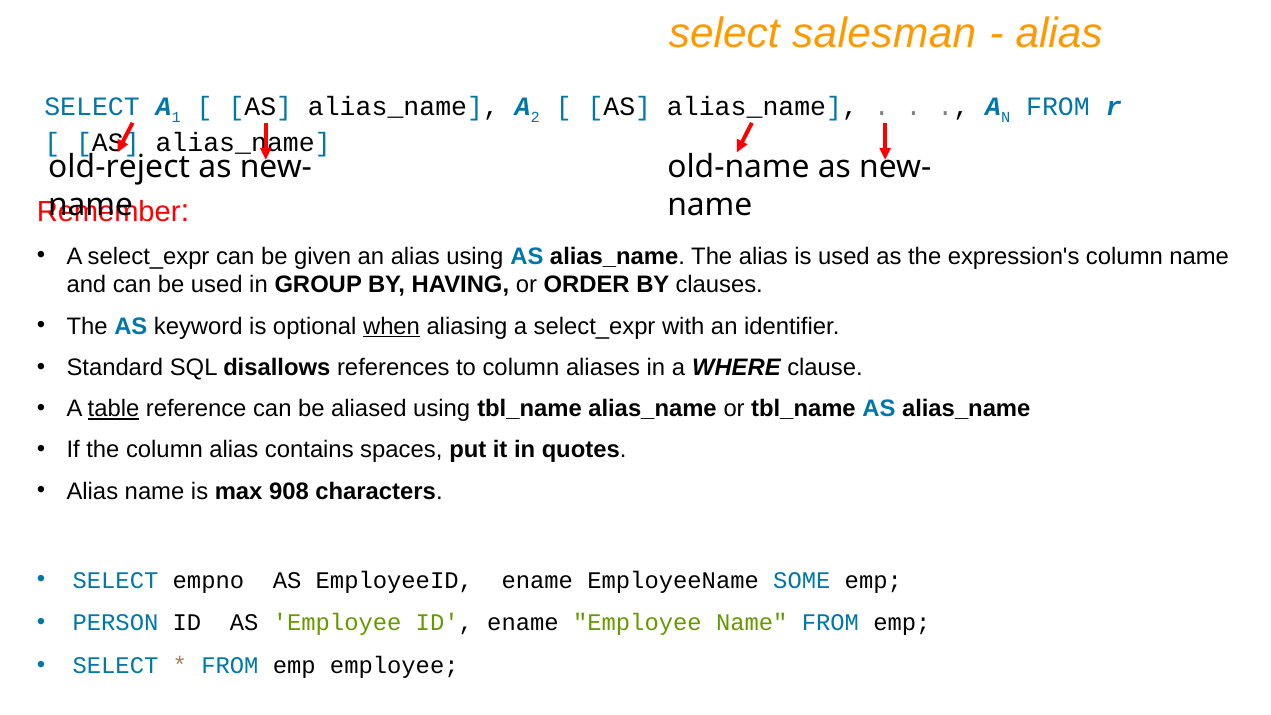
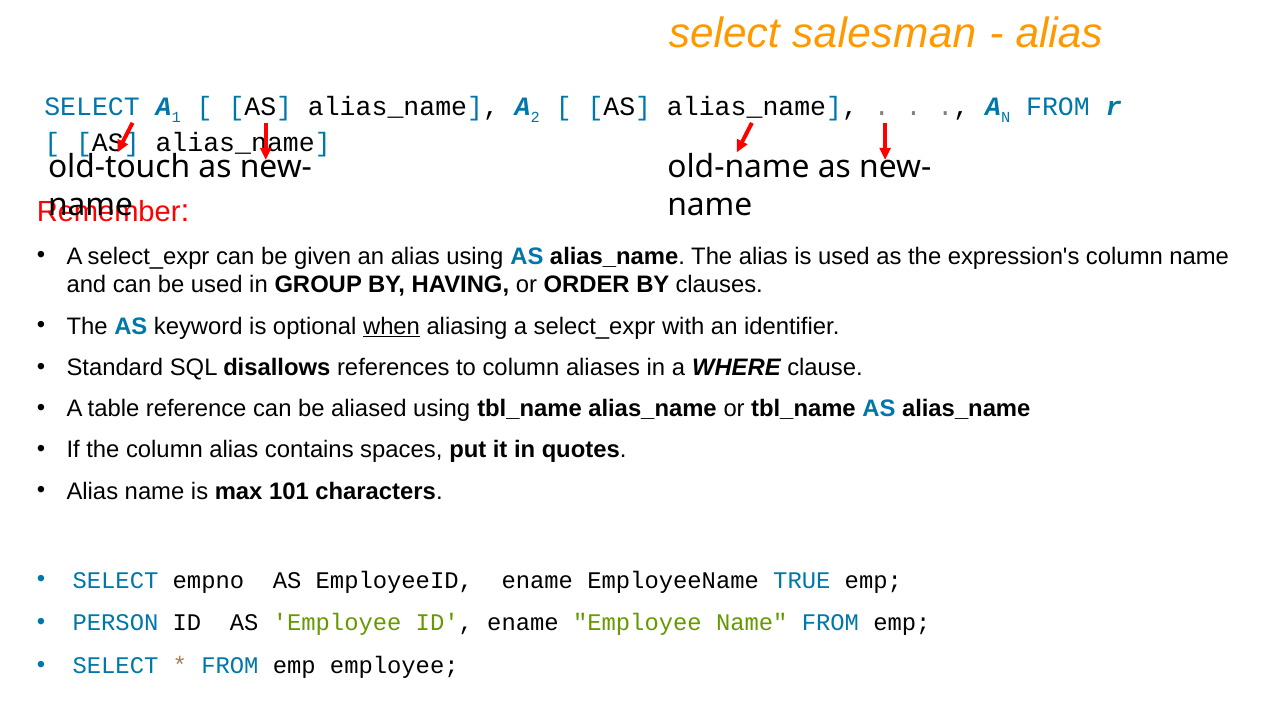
old-reject: old-reject -> old-touch
table underline: present -> none
908: 908 -> 101
SOME: SOME -> TRUE
